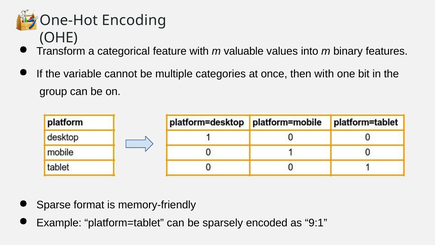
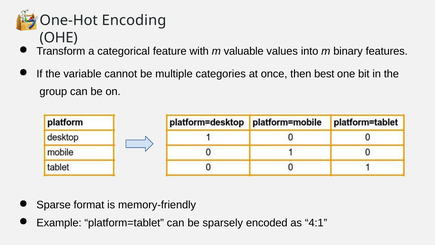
then with: with -> best
9:1: 9:1 -> 4:1
